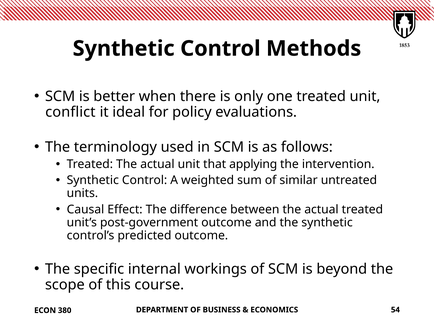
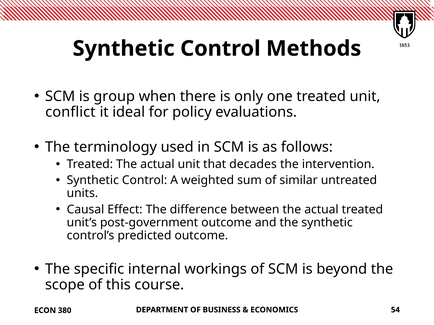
better: better -> group
applying: applying -> decades
